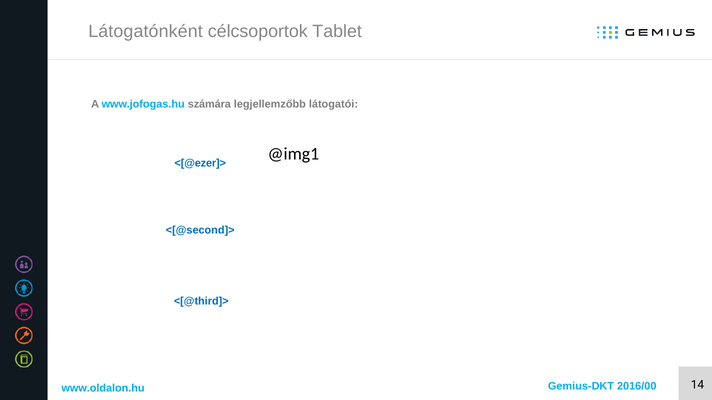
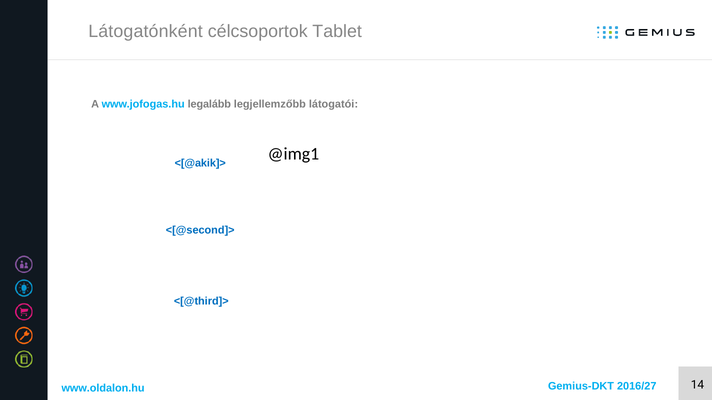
számára: számára -> legalább
<[@ezer]>: <[@ezer]> -> <[@akik]>
2016/00: 2016/00 -> 2016/27
